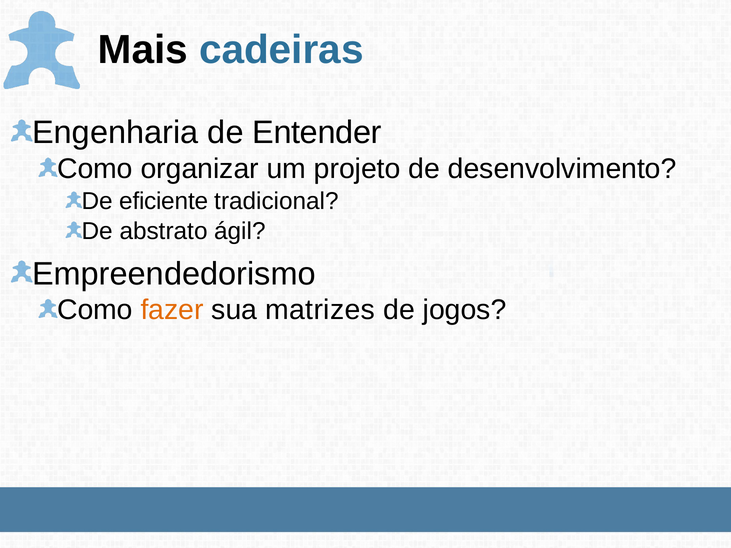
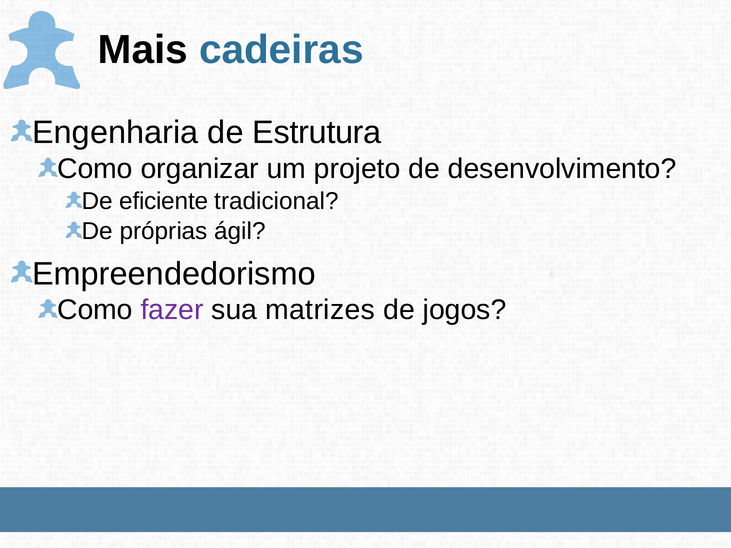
Entender: Entender -> Estrutura
abstrato: abstrato -> próprias
fazer colour: orange -> purple
